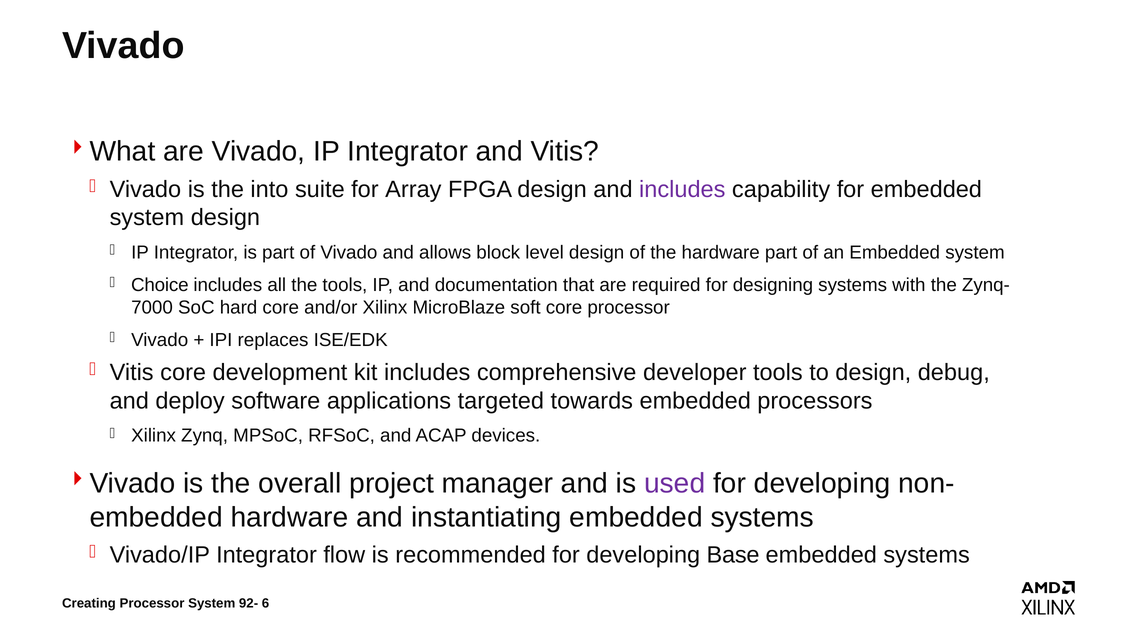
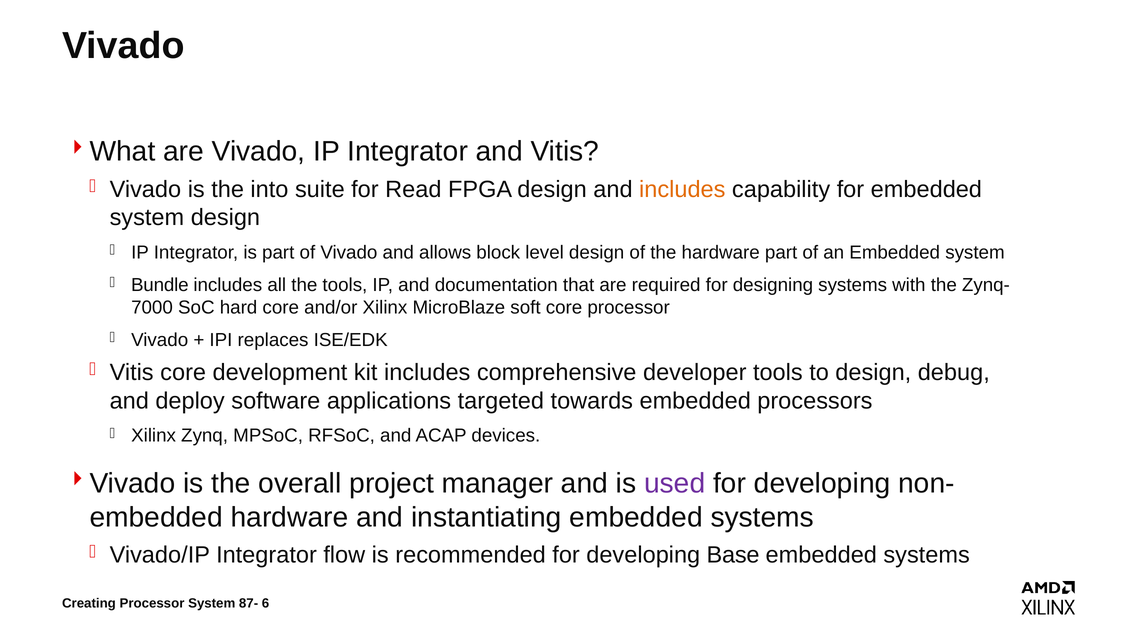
Array: Array -> Read
includes at (682, 189) colour: purple -> orange
Choice: Choice -> Bundle
92-: 92- -> 87-
